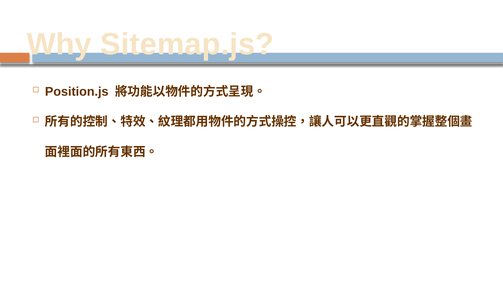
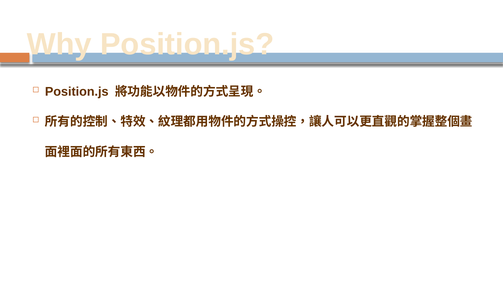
Why Sitemap.js: Sitemap.js -> Position.js
